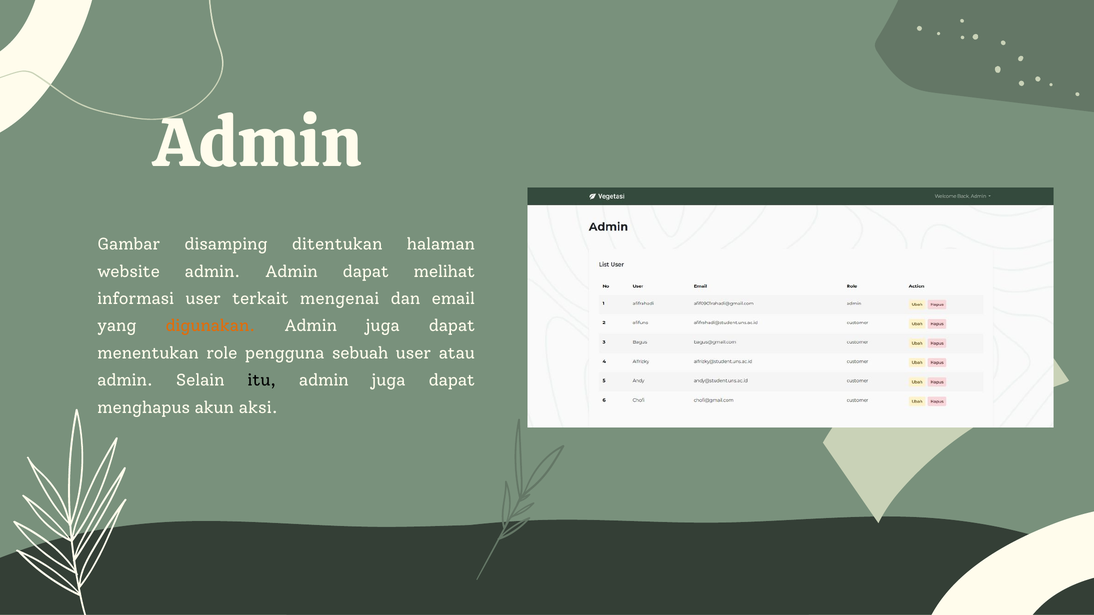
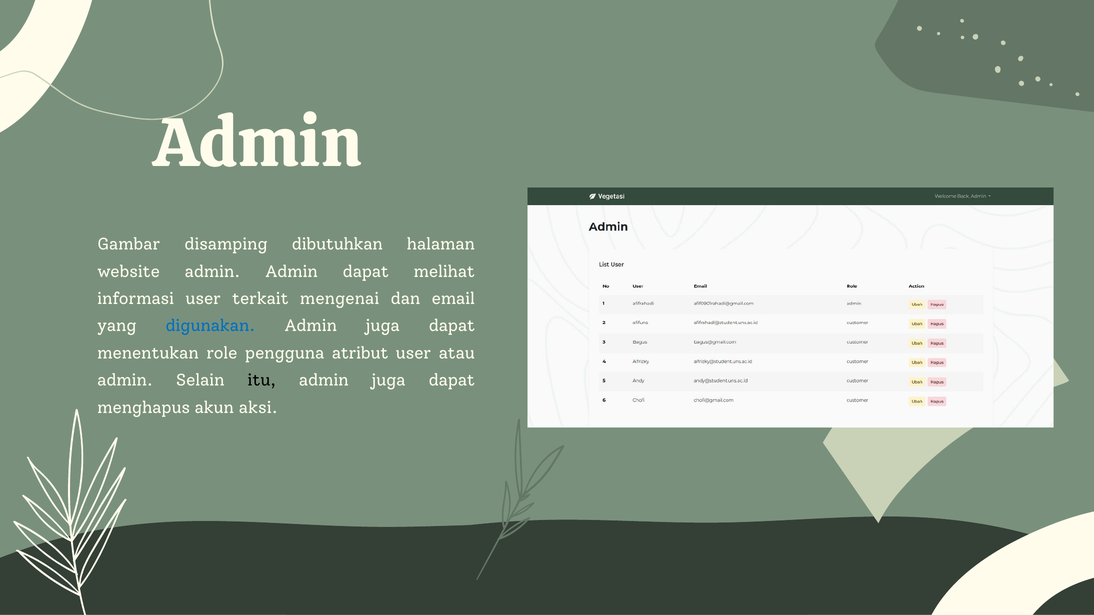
ditentukan: ditentukan -> dibutuhkan
digunakan colour: orange -> blue
sebuah: sebuah -> atribut
